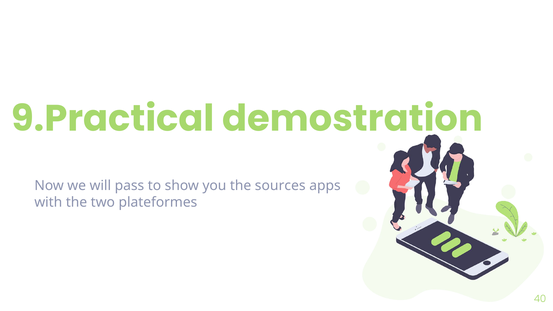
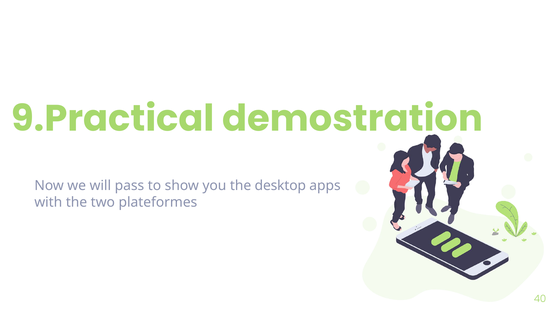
sources: sources -> desktop
